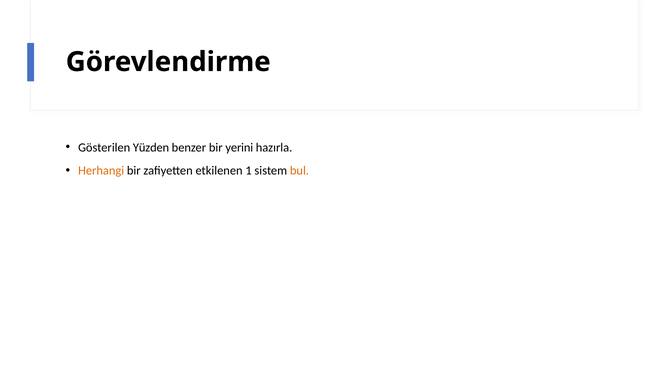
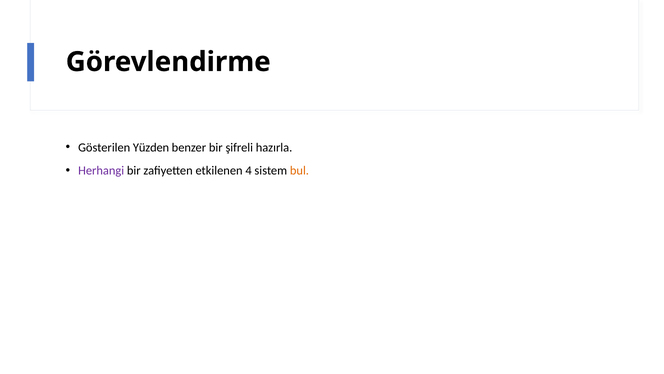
yerini: yerini -> şifreli
Herhangi colour: orange -> purple
1: 1 -> 4
